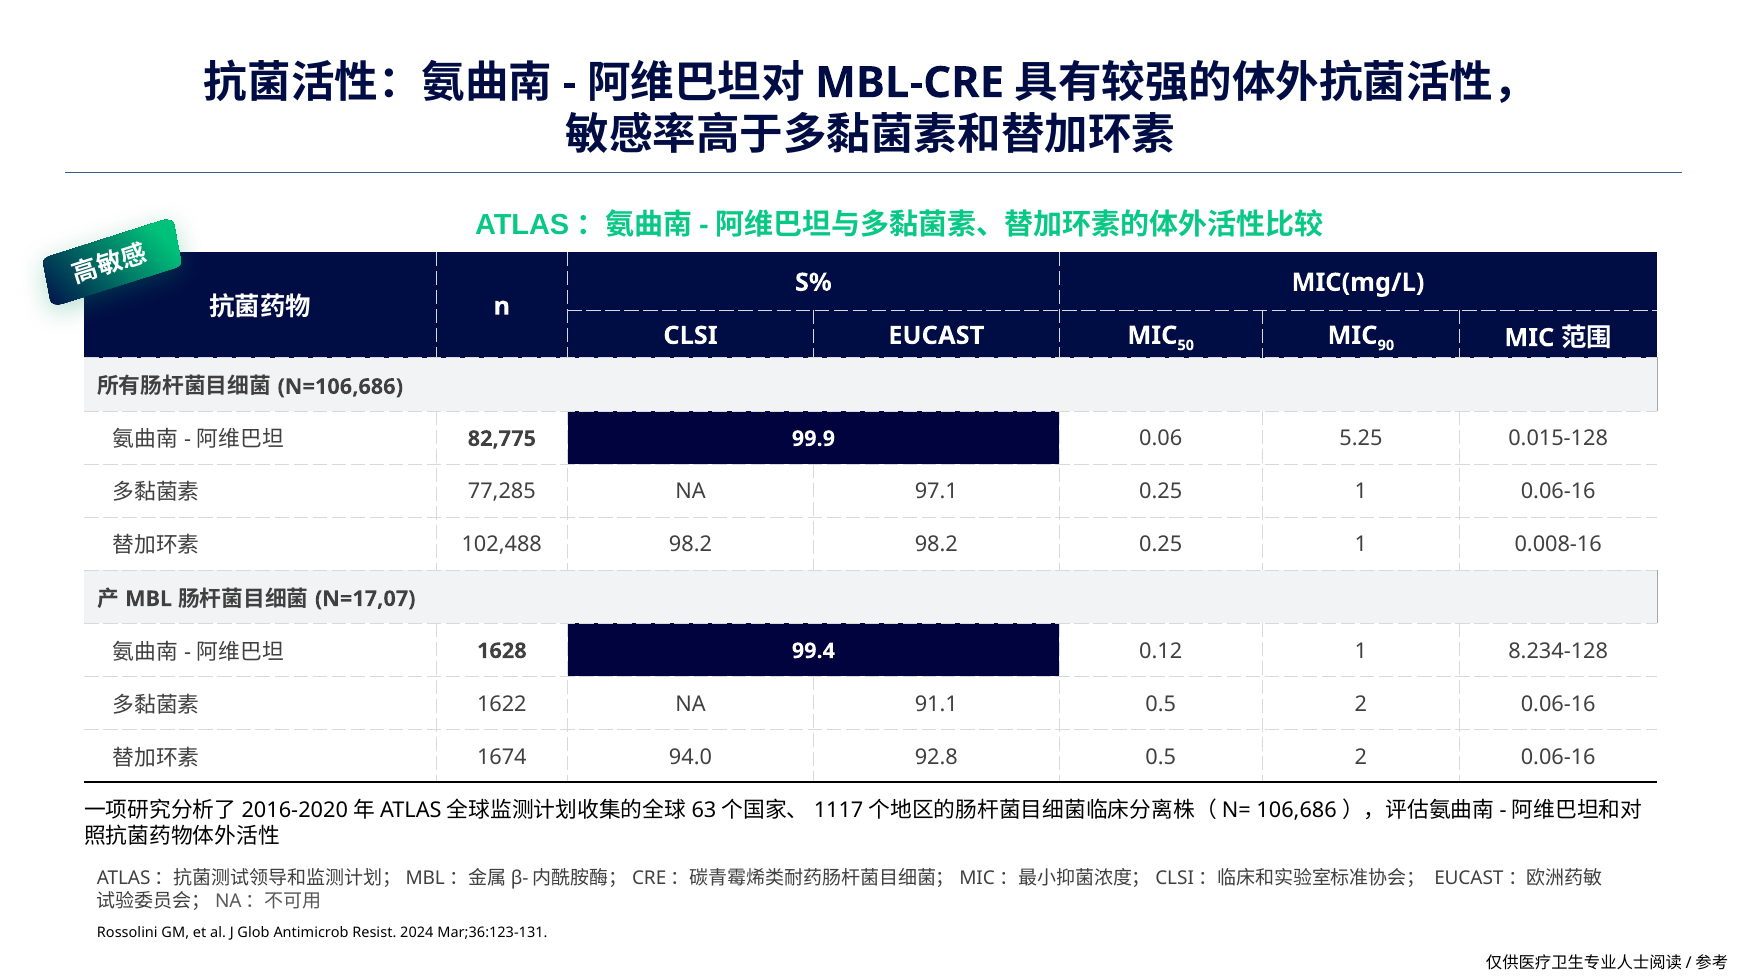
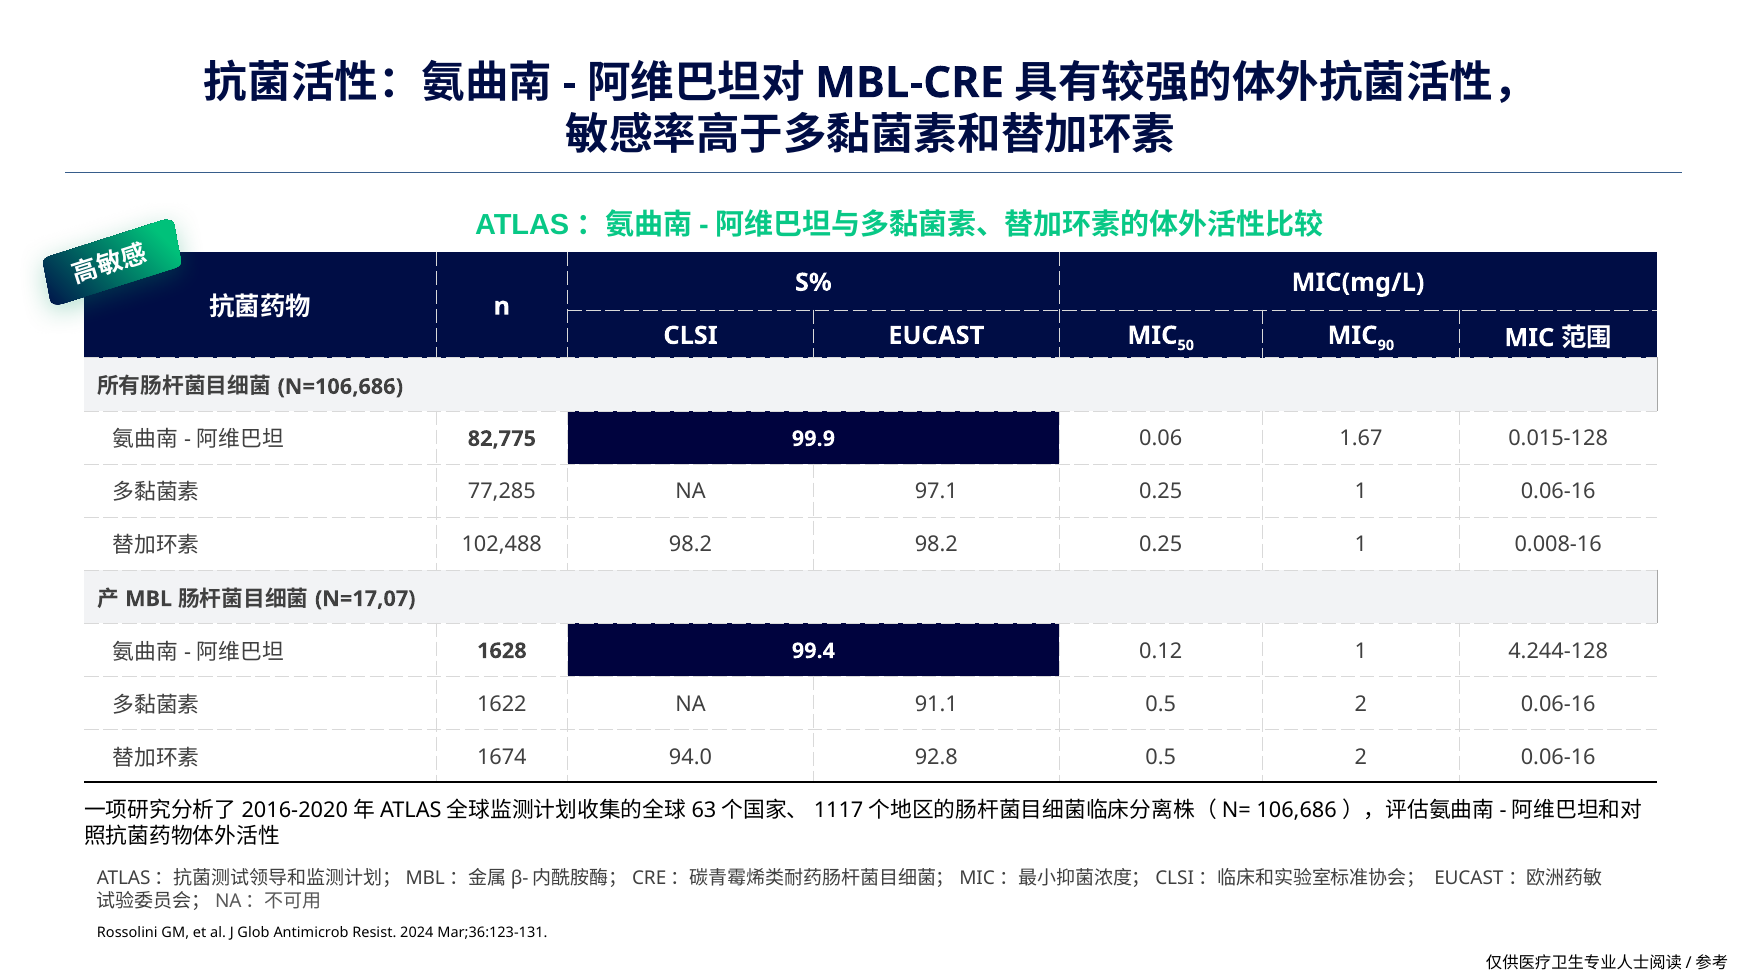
5.25: 5.25 -> 1.67
8.234-128: 8.234-128 -> 4.244-128
